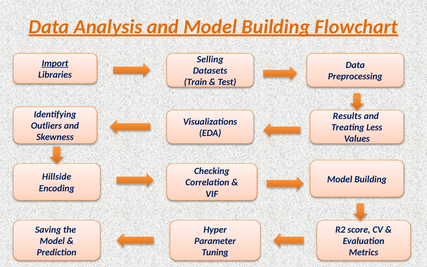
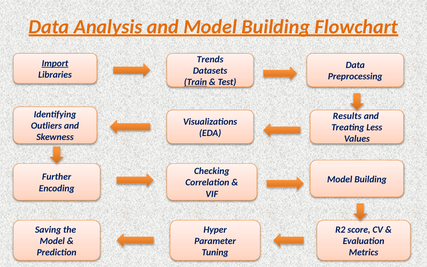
Selling: Selling -> Trends
Train underline: none -> present
Hillside: Hillside -> Further
